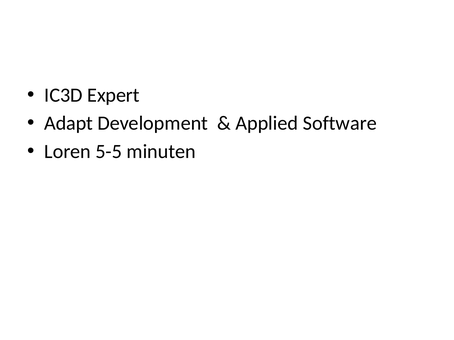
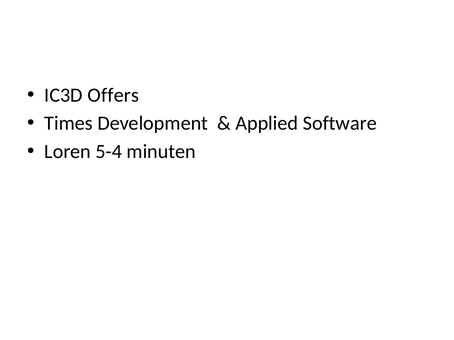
Expert: Expert -> Offers
Adapt: Adapt -> Times
5-5: 5-5 -> 5-4
